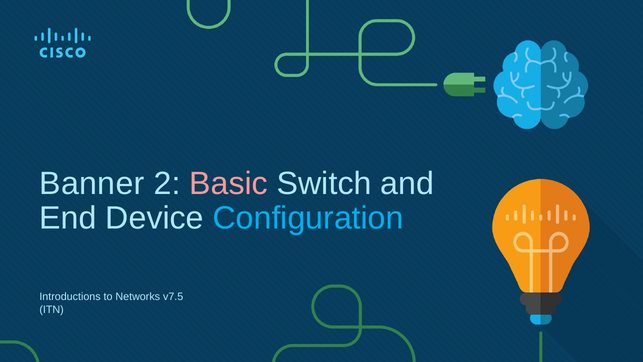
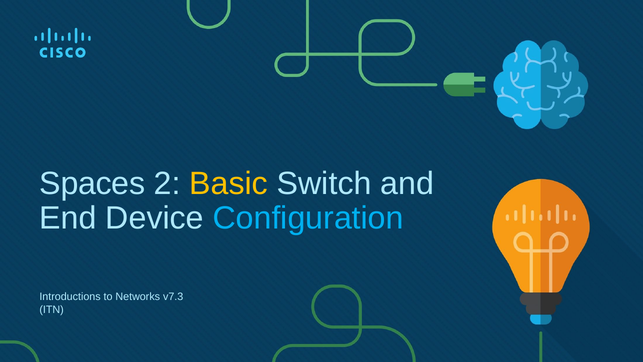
Banner: Banner -> Spaces
Basic colour: pink -> yellow
v7.5: v7.5 -> v7.3
